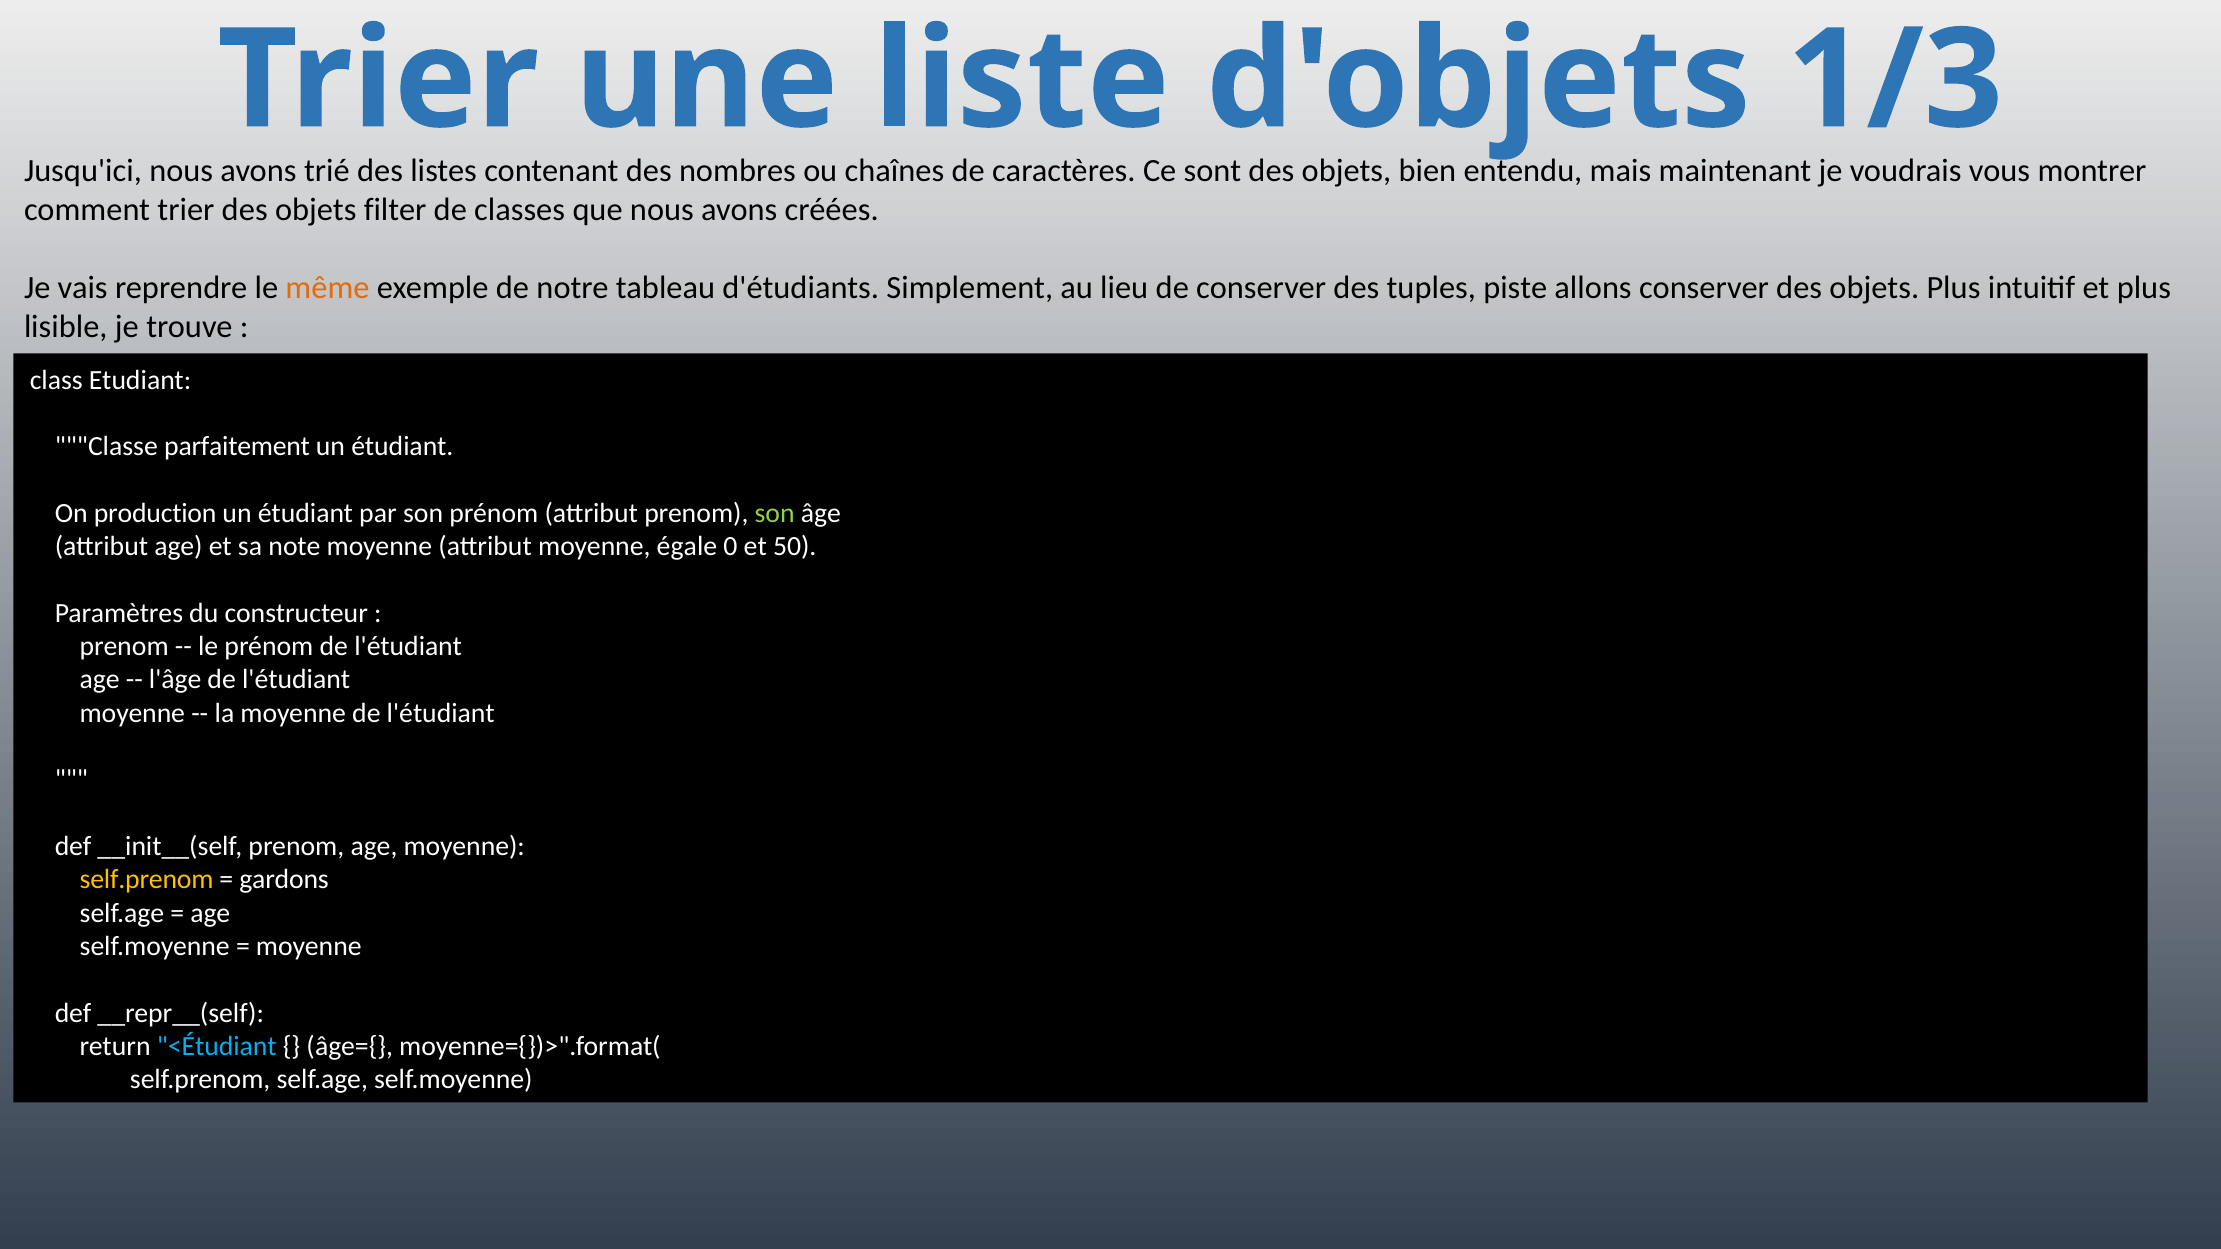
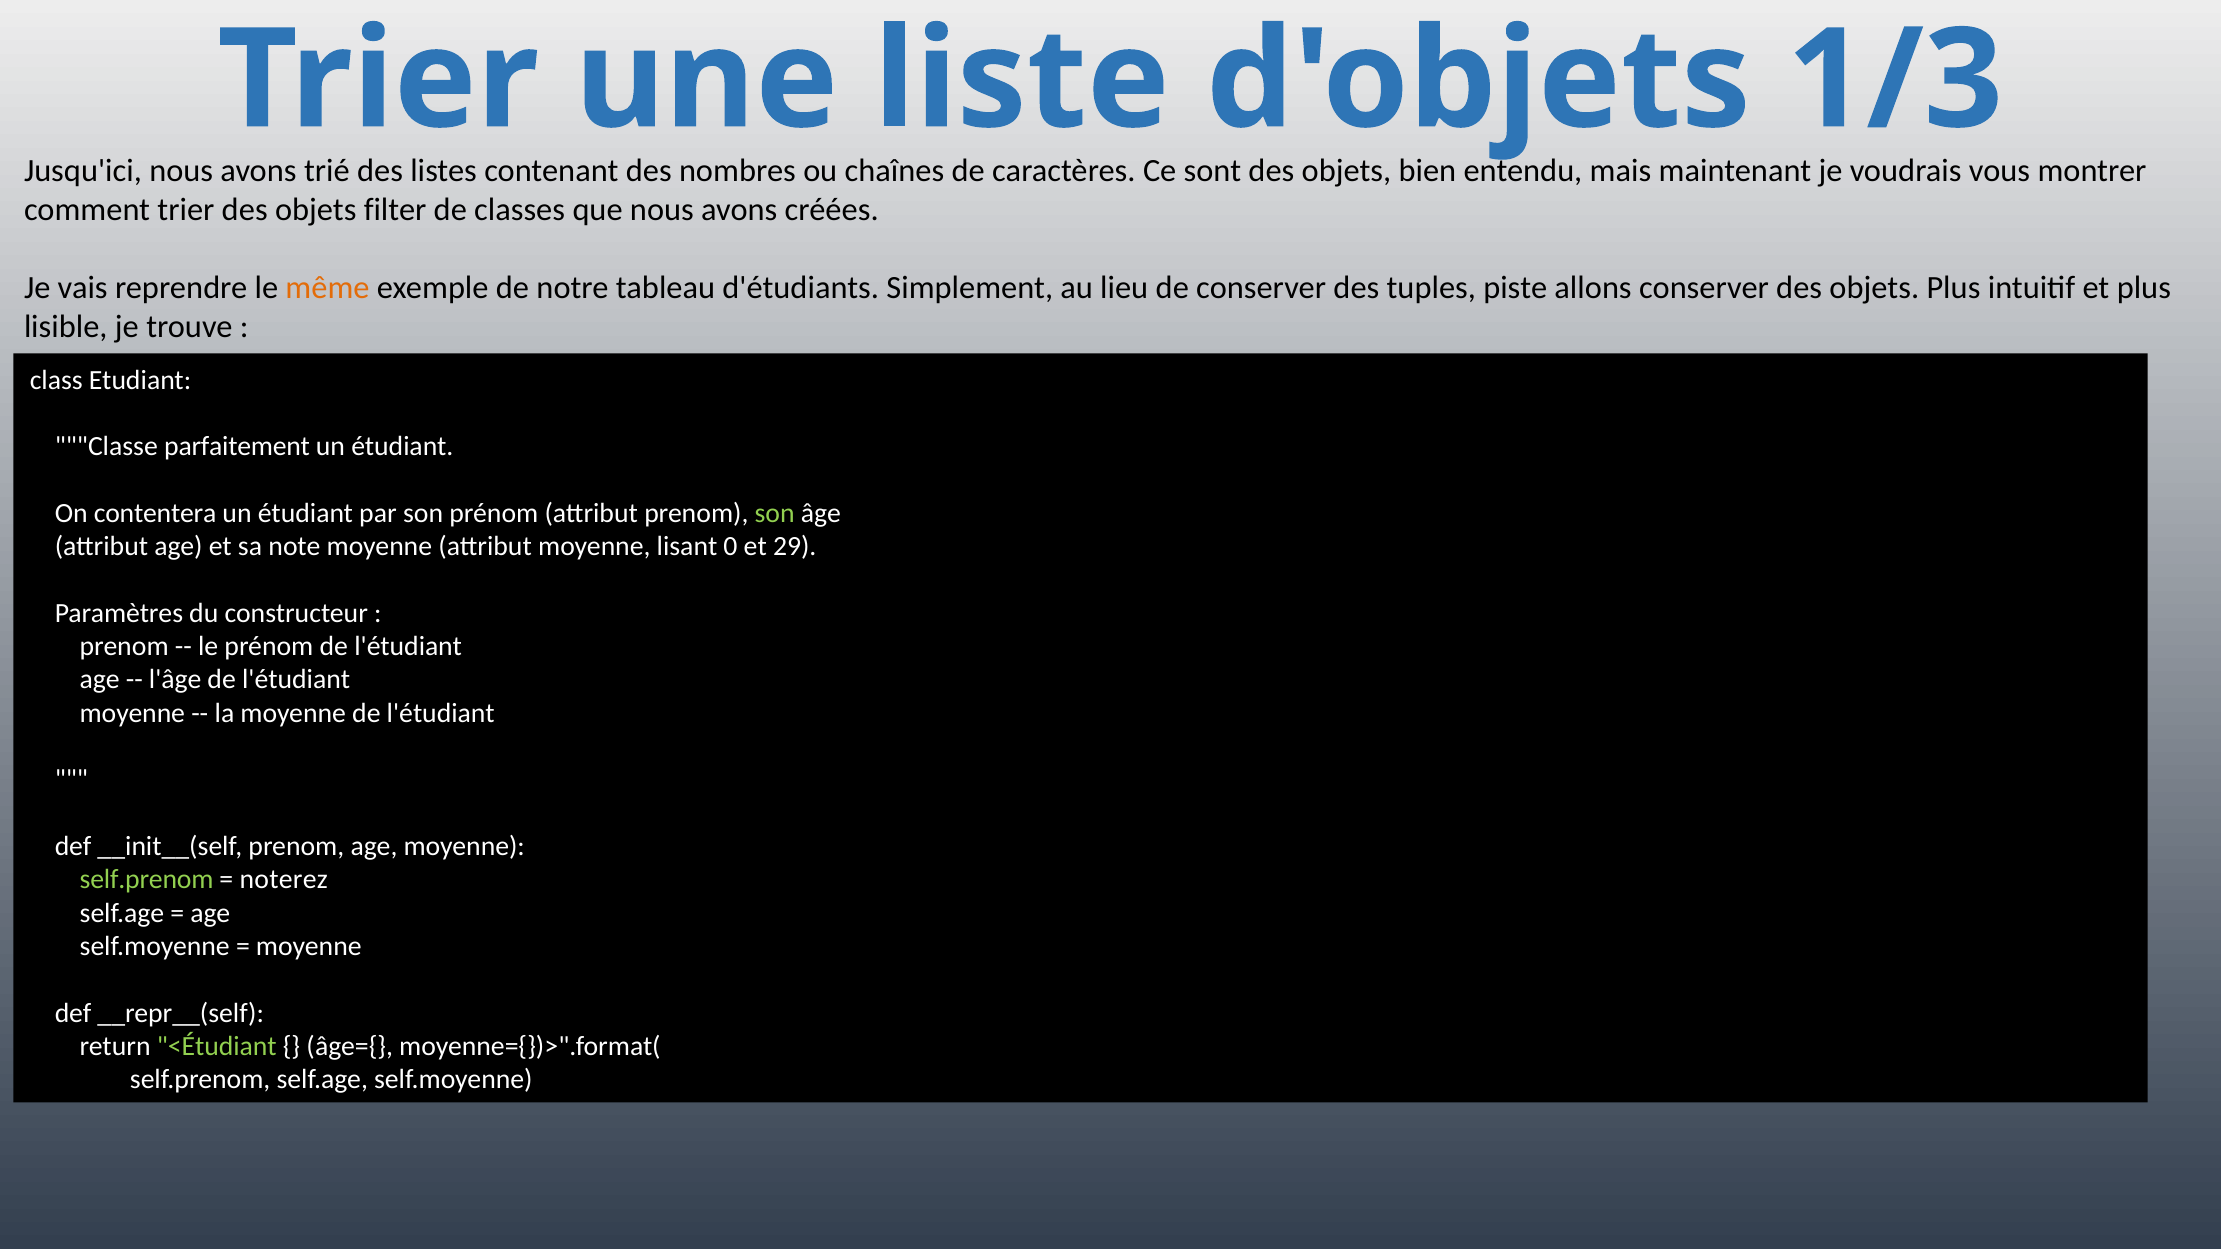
production: production -> contentera
égale: égale -> lisant
50: 50 -> 29
self.prenom at (147, 880) colour: yellow -> light green
gardons: gardons -> noterez
<Étudiant colour: light blue -> light green
